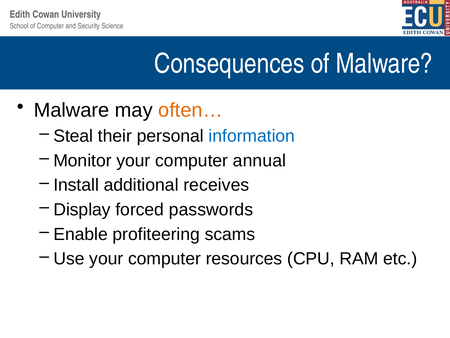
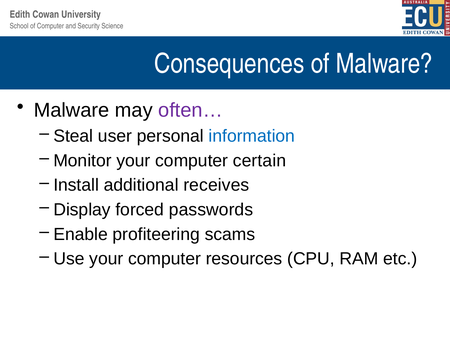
often… colour: orange -> purple
their: their -> user
annual: annual -> certain
